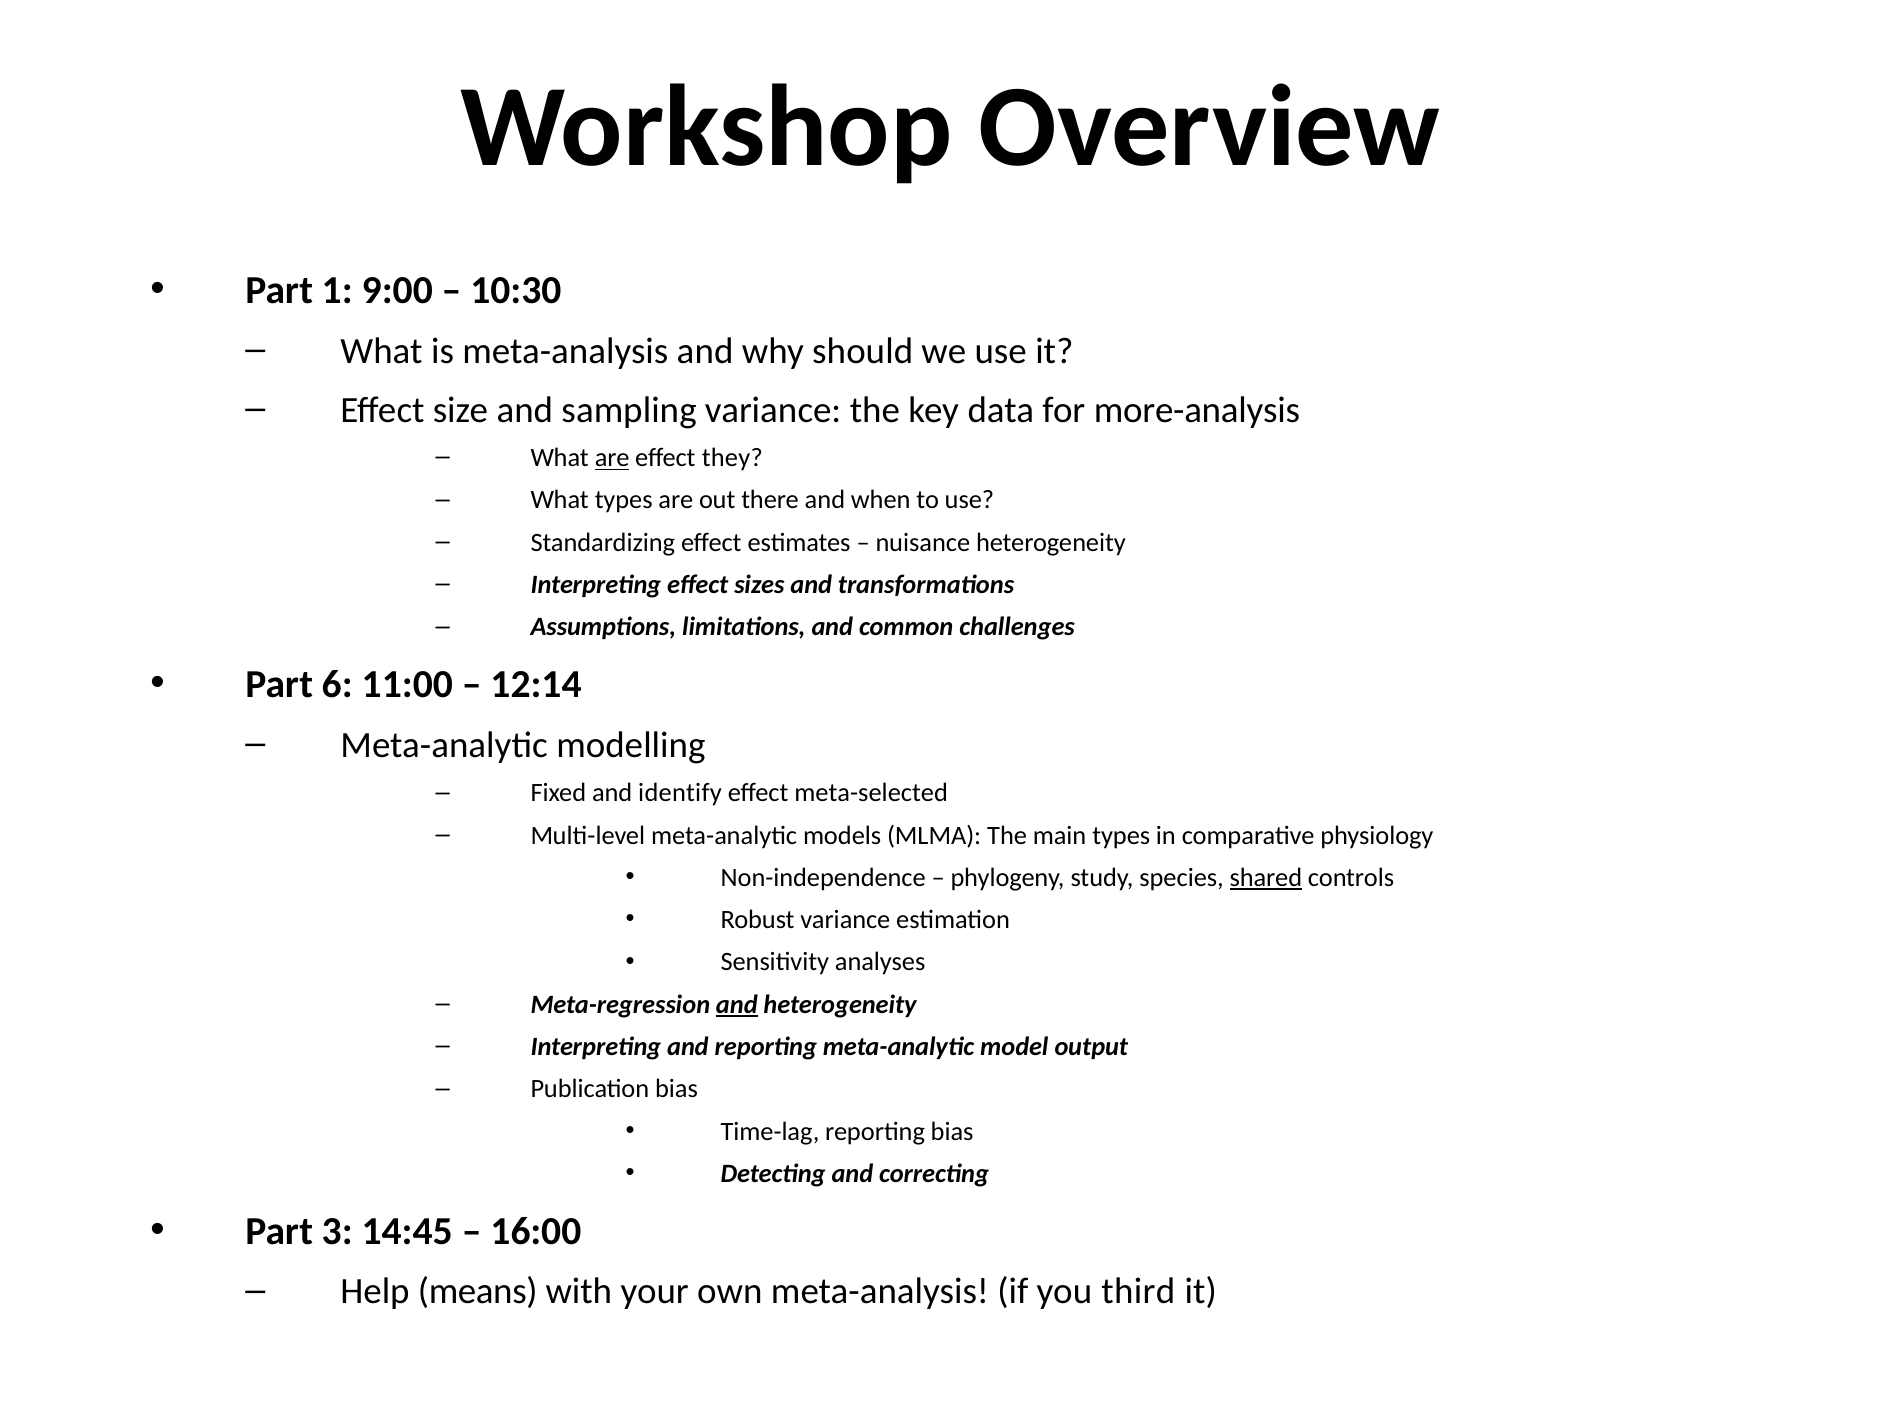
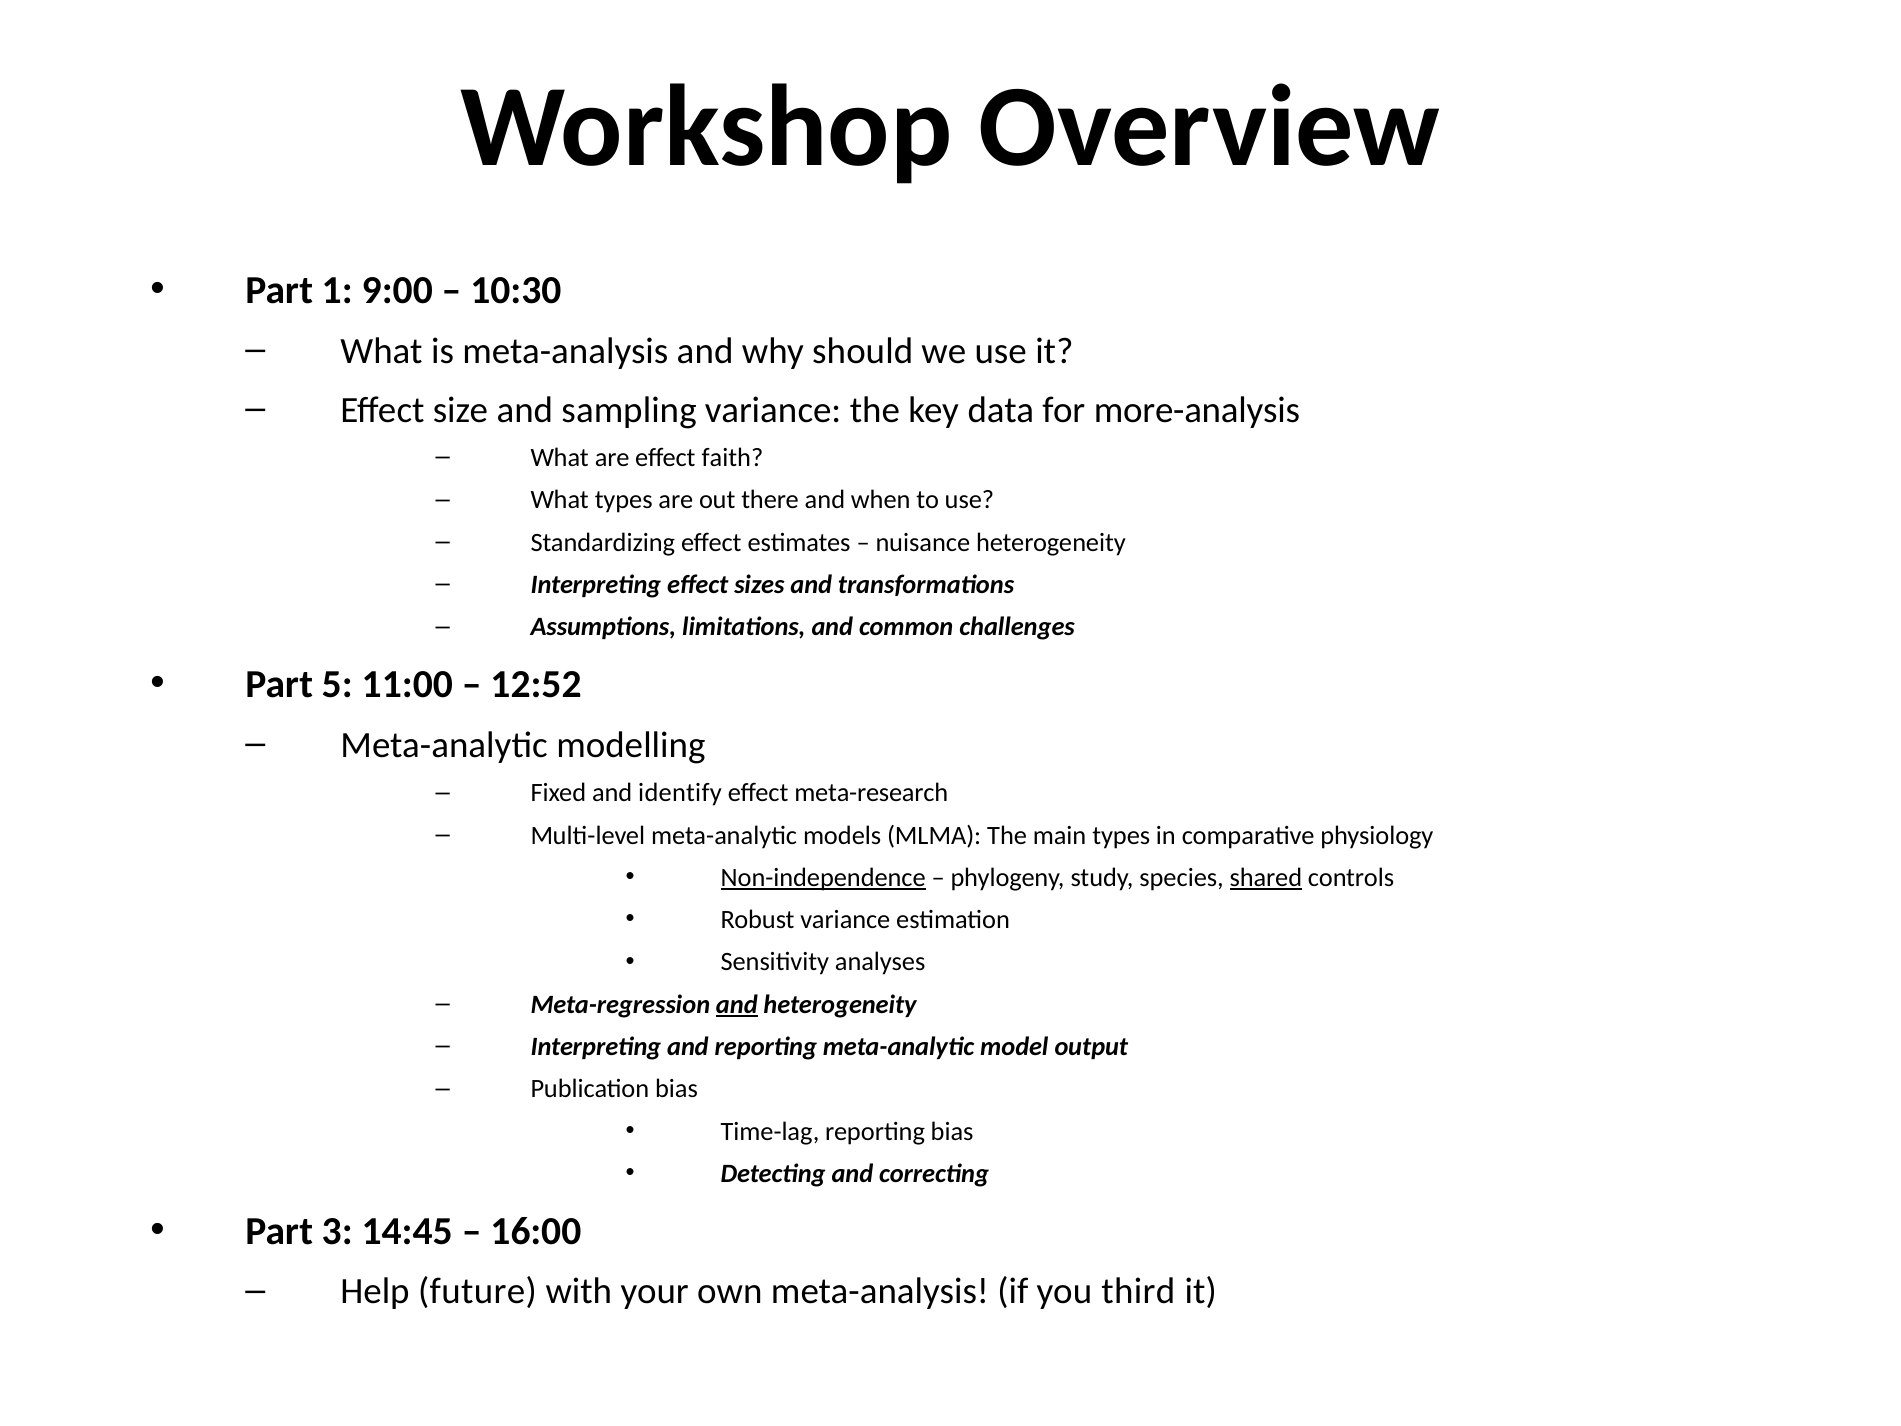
are at (612, 458) underline: present -> none
they: they -> faith
6: 6 -> 5
12:14: 12:14 -> 12:52
meta-selected: meta-selected -> meta-research
Non-independence underline: none -> present
means: means -> future
